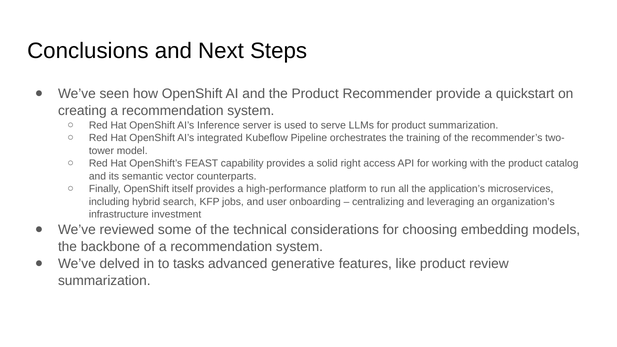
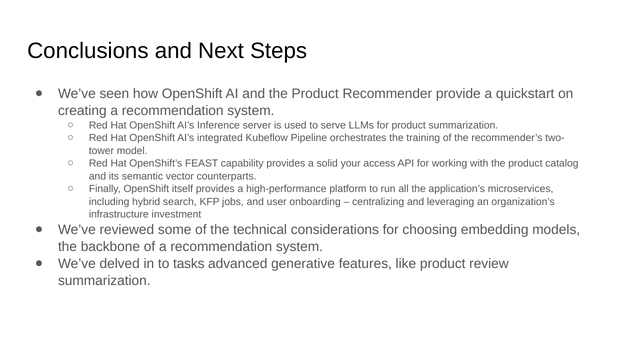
right: right -> your
